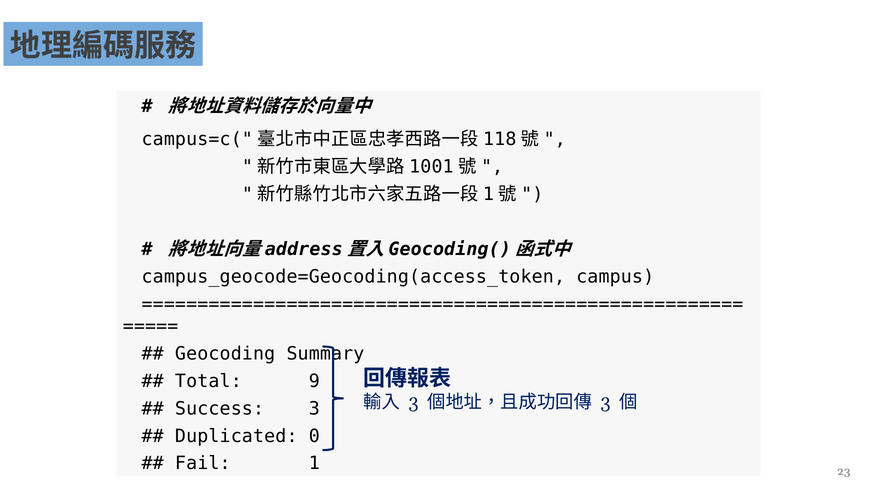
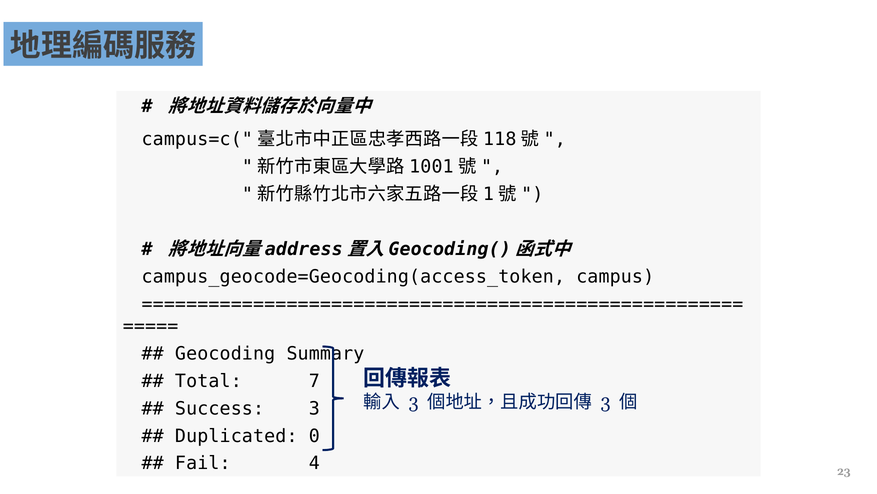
9: 9 -> 7
1: 1 -> 4
